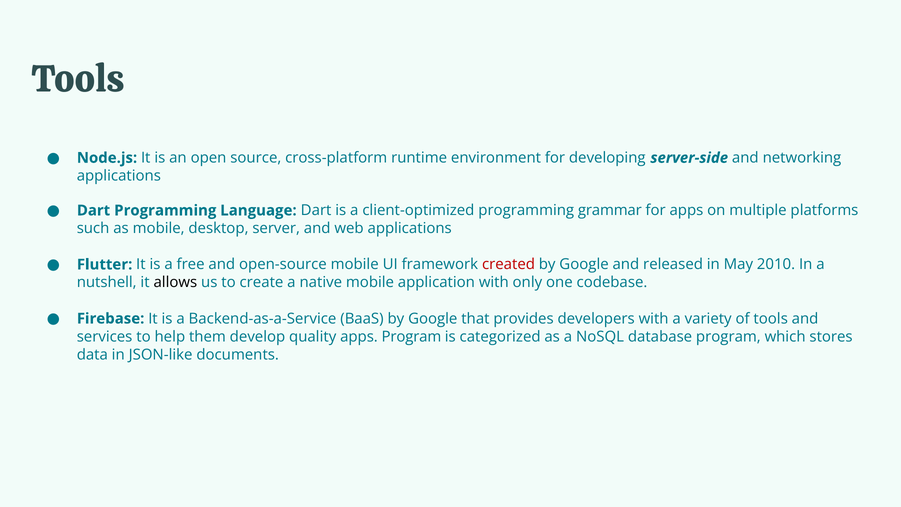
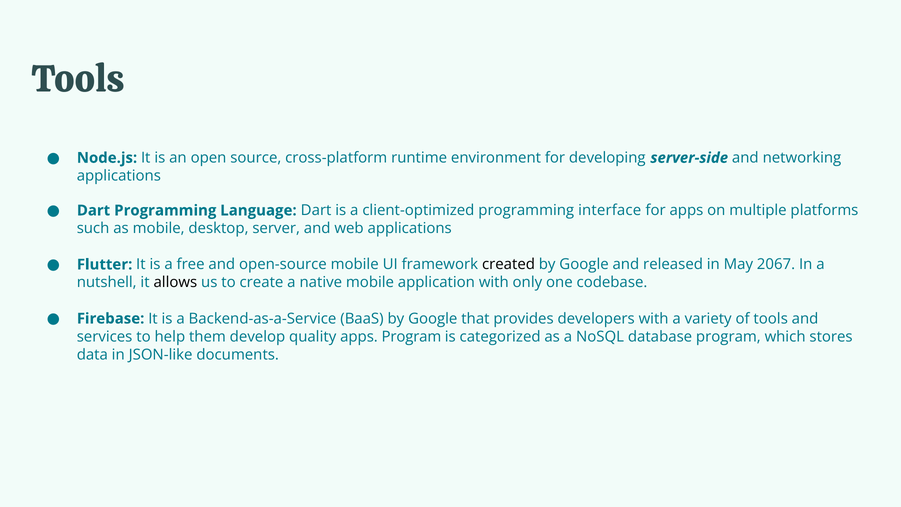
grammar: grammar -> interface
created colour: red -> black
2010: 2010 -> 2067
